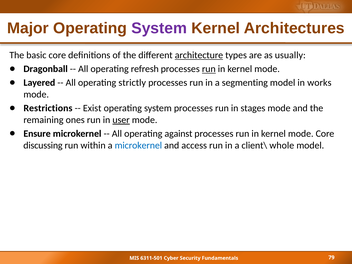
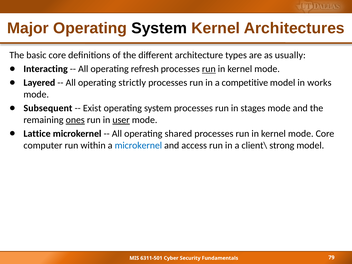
System at (159, 28) colour: purple -> black
architecture underline: present -> none
Dragonball: Dragonball -> Interacting
segmenting: segmenting -> competitive
Restrictions: Restrictions -> Subsequent
ones underline: none -> present
Ensure: Ensure -> Lattice
against: against -> shared
discussing: discussing -> computer
whole: whole -> strong
